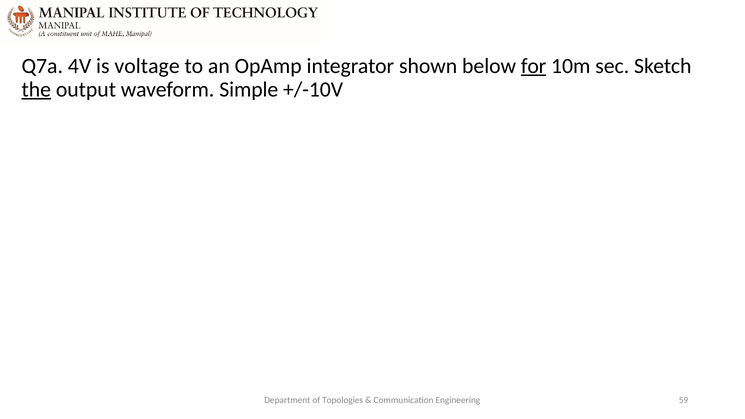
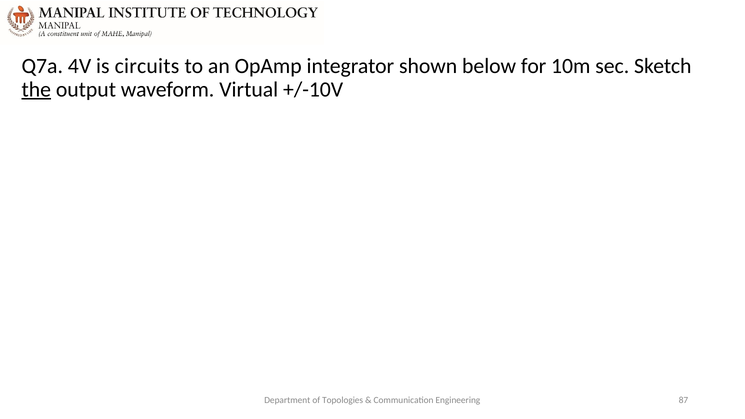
voltage: voltage -> circuits
for underline: present -> none
Simple: Simple -> Virtual
59: 59 -> 87
